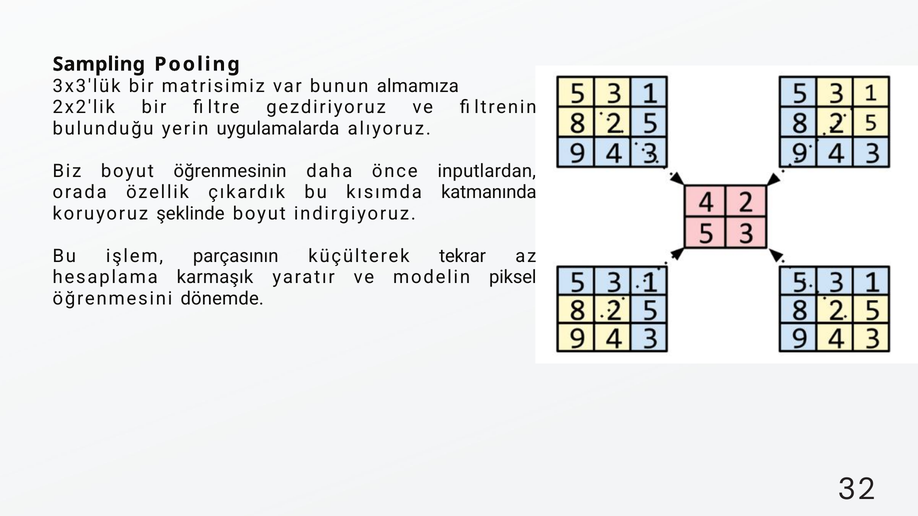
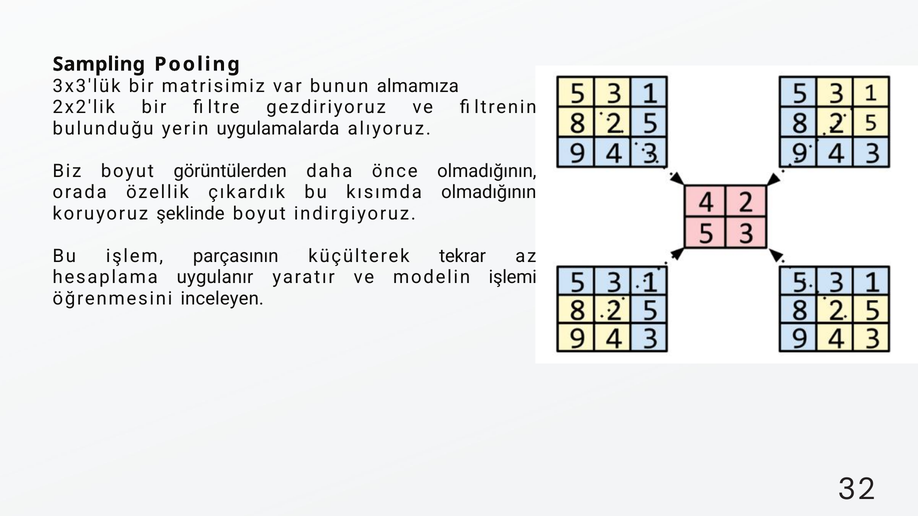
öğrenmesinin: öğrenmesinin -> görüntülerden
önce inputlardan: inputlardan -> olmadığının
kısımda katmanında: katmanında -> olmadığının
karmaşık: karmaşık -> uygulanır
piksel: piksel -> işlemi
dönemde: dönemde -> inceleyen
